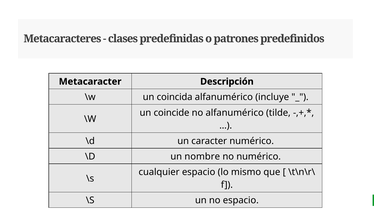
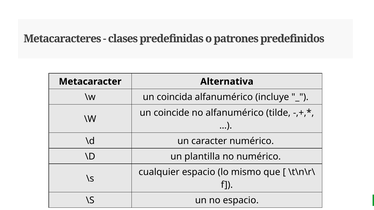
Descripción: Descripción -> Alternativa
nombre: nombre -> plantilla
